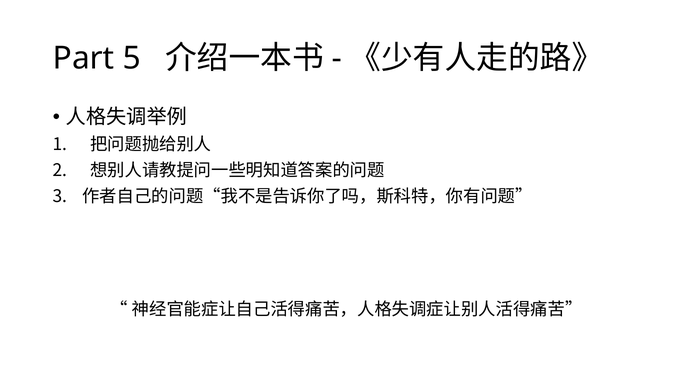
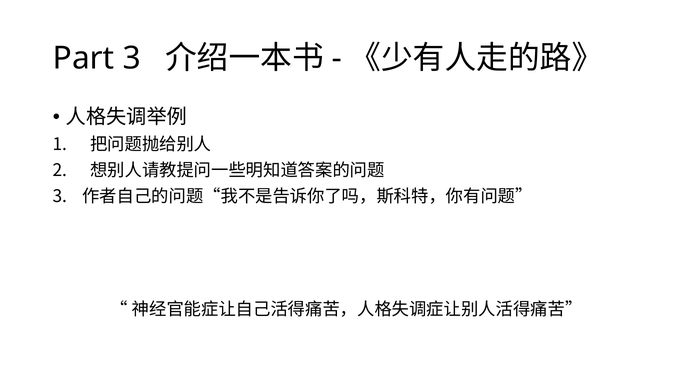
Part 5: 5 -> 3
